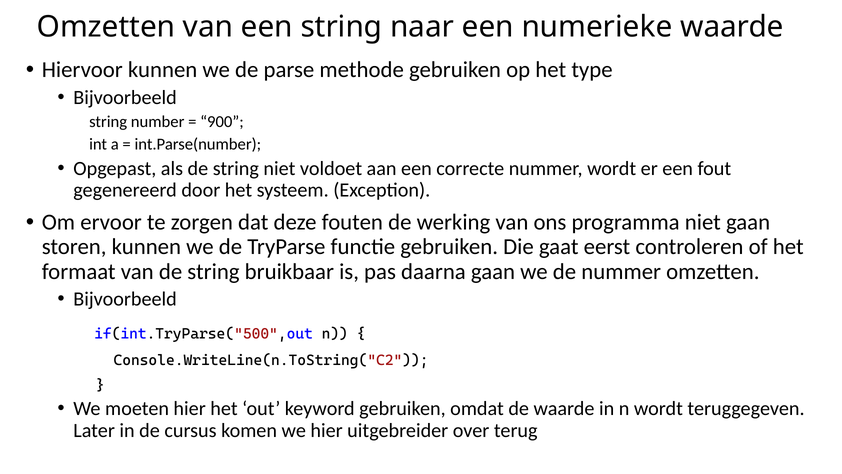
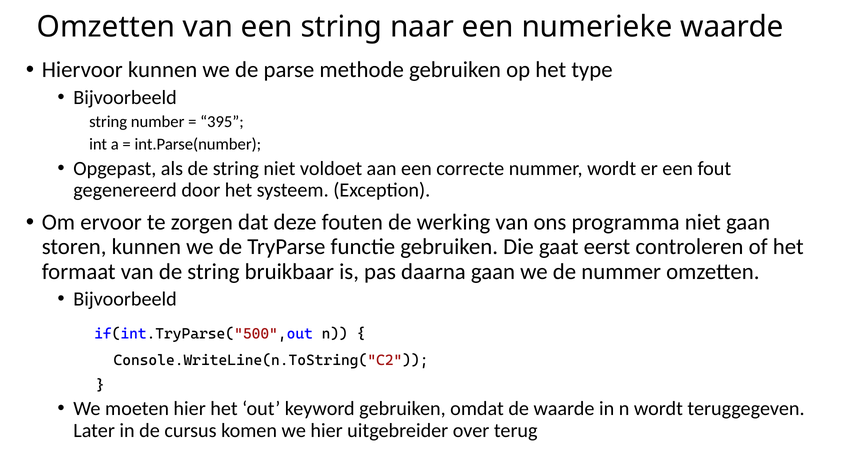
900: 900 -> 395
